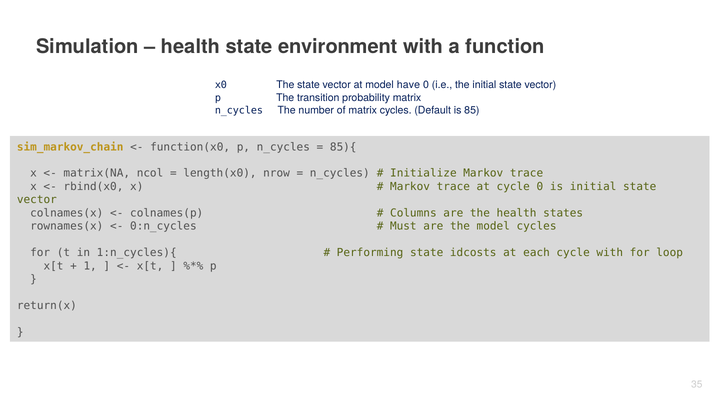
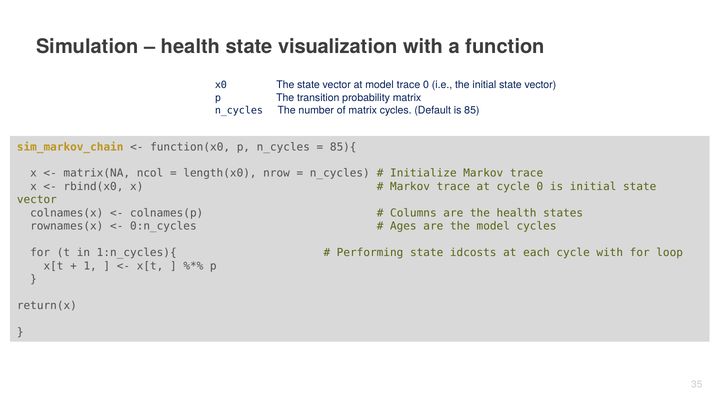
environment: environment -> visualization
model have: have -> trace
Must: Must -> Ages
